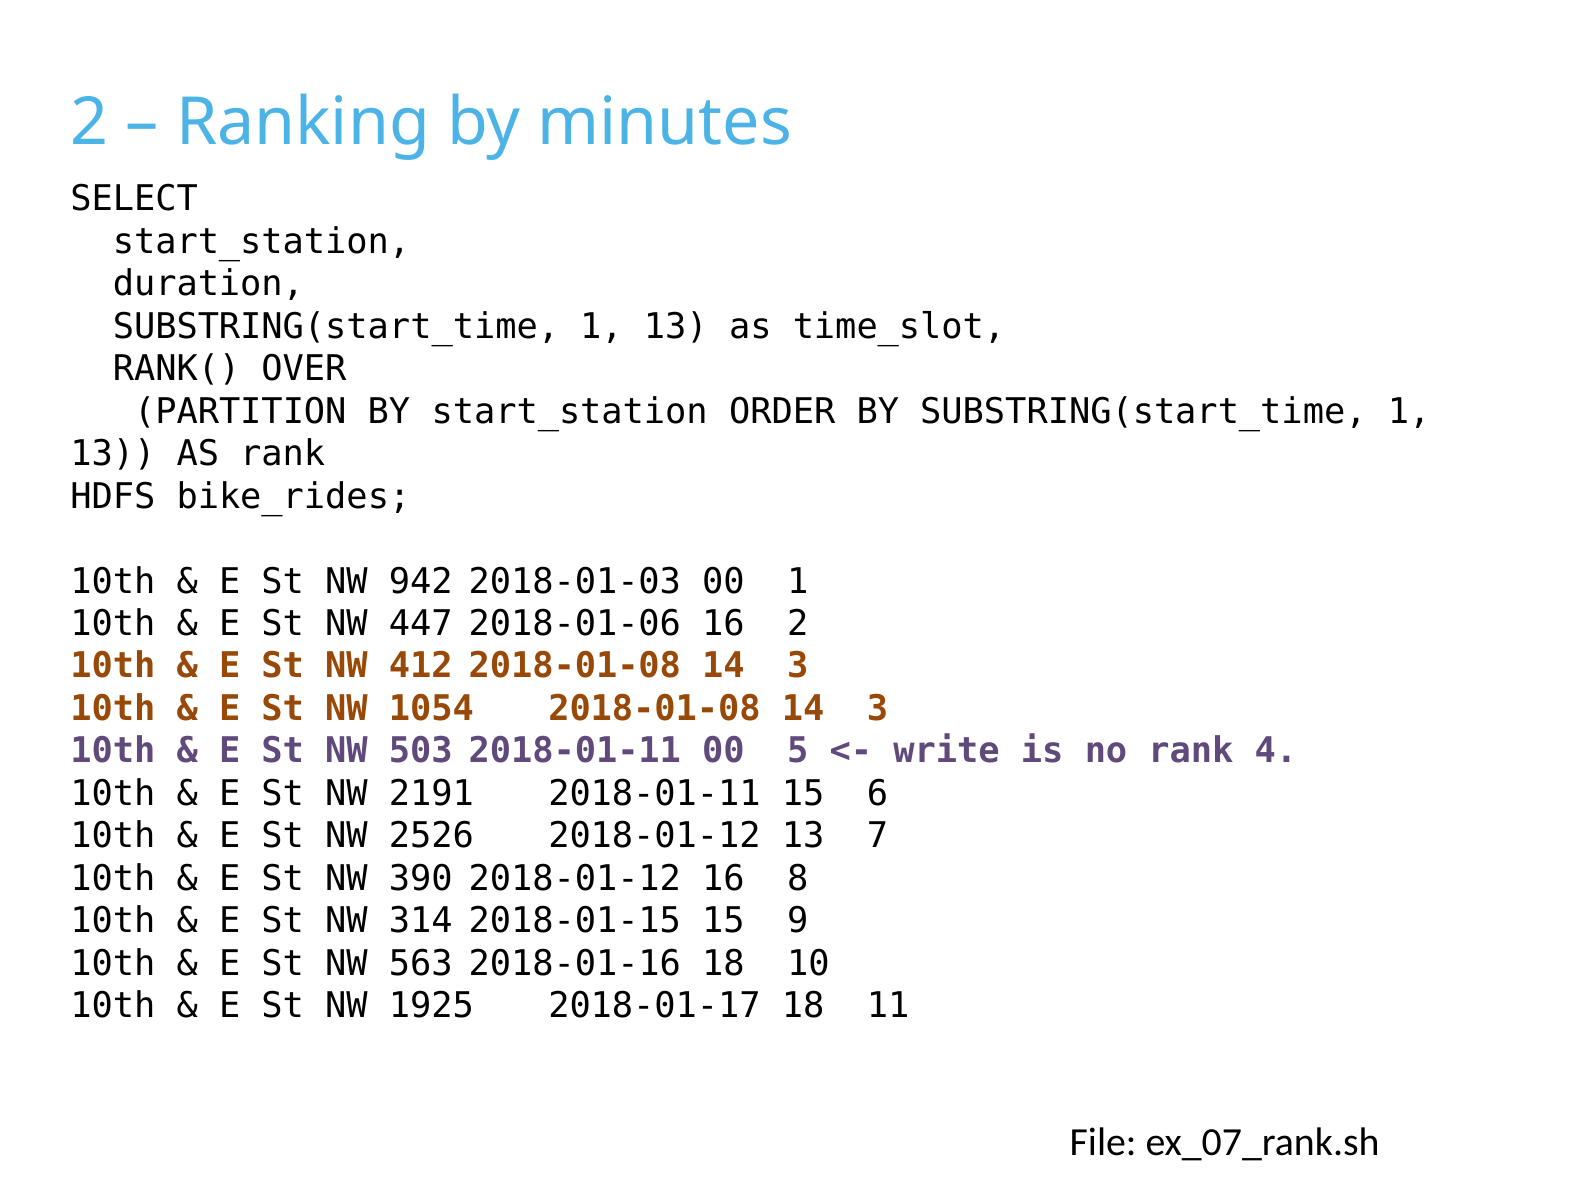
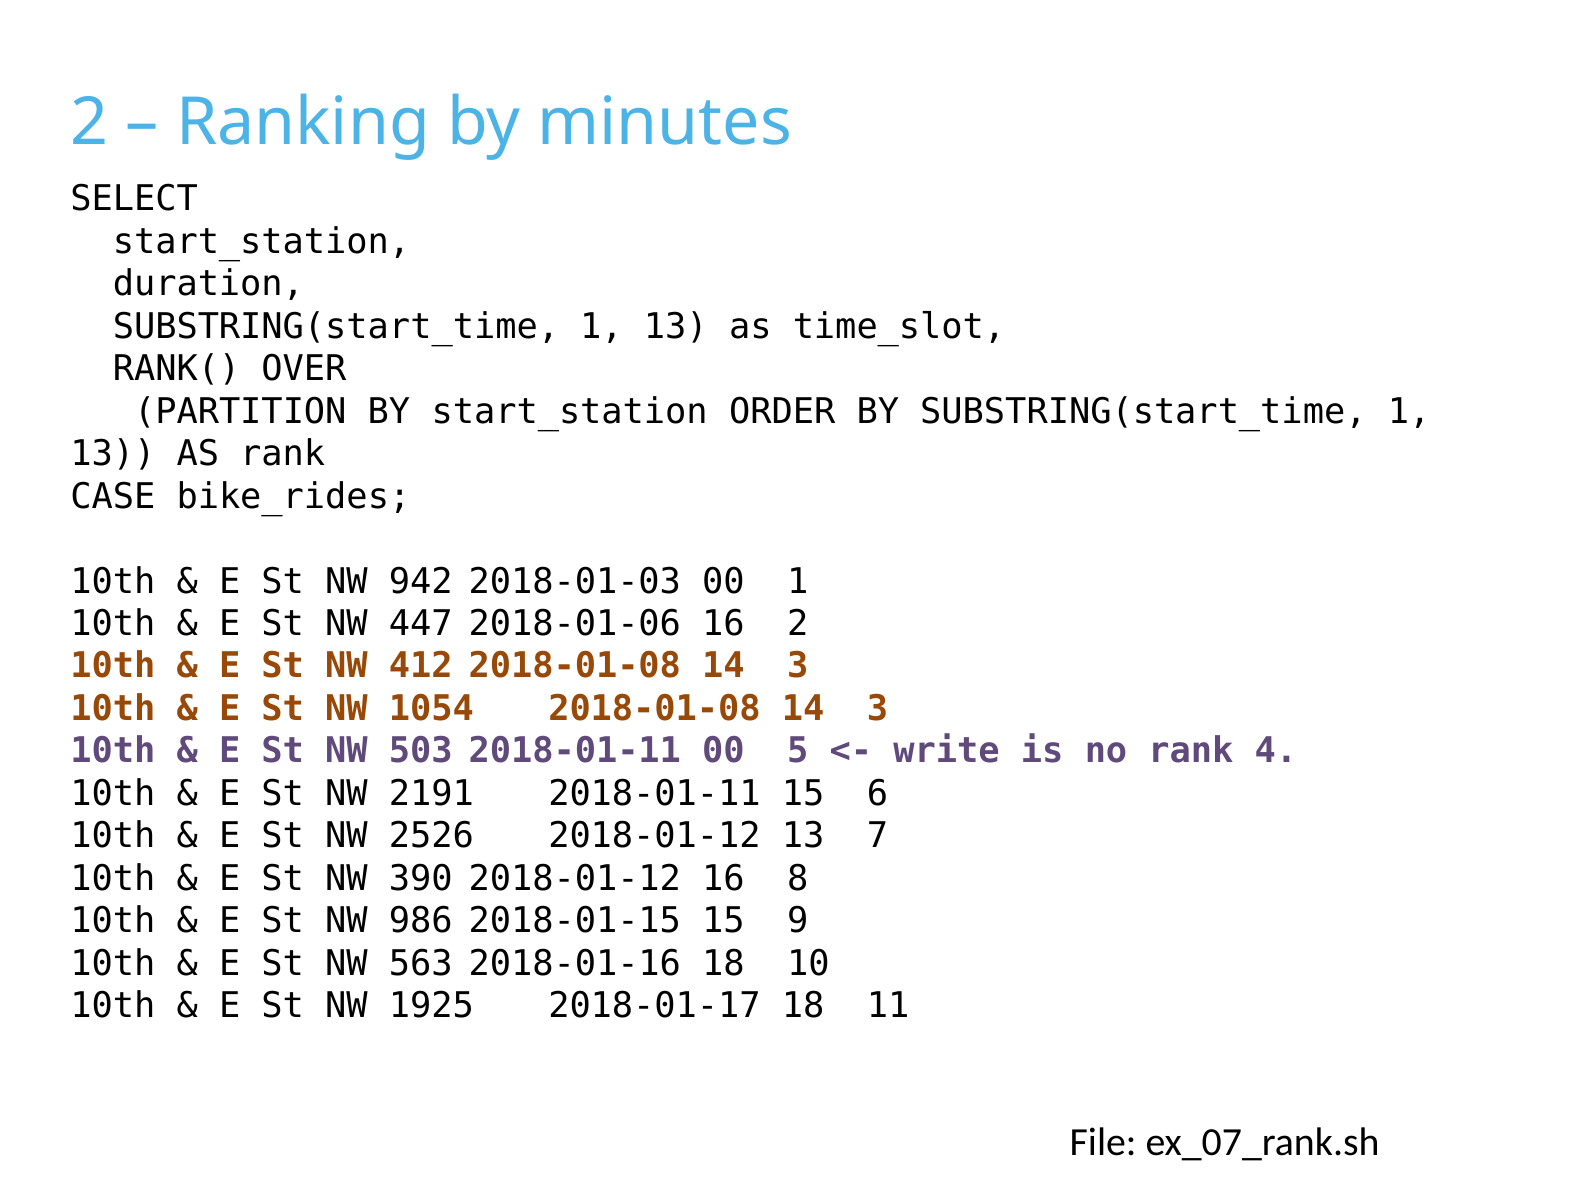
HDFS: HDFS -> CASE
314: 314 -> 986
